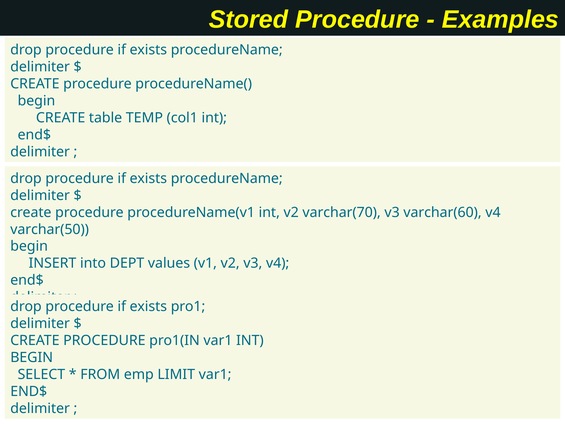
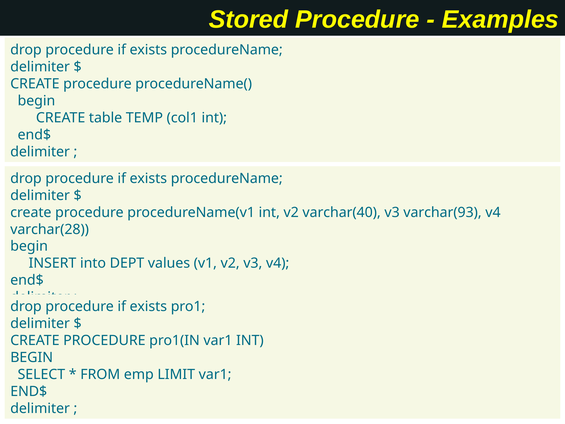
varchar(70: varchar(70 -> varchar(40
varchar(60: varchar(60 -> varchar(93
varchar(50: varchar(50 -> varchar(28
